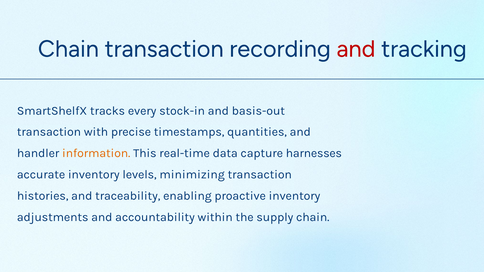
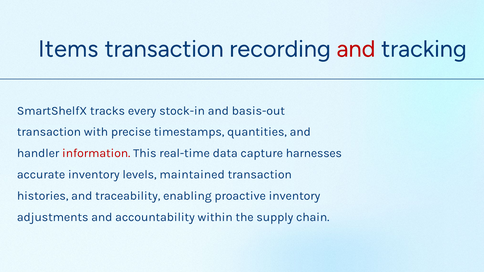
Chain at (68, 49): Chain -> Items
information colour: orange -> red
minimizing: minimizing -> maintained
